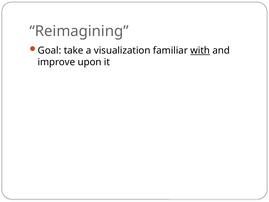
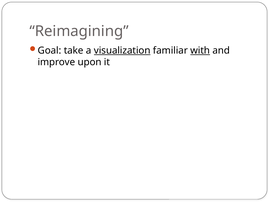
visualization underline: none -> present
